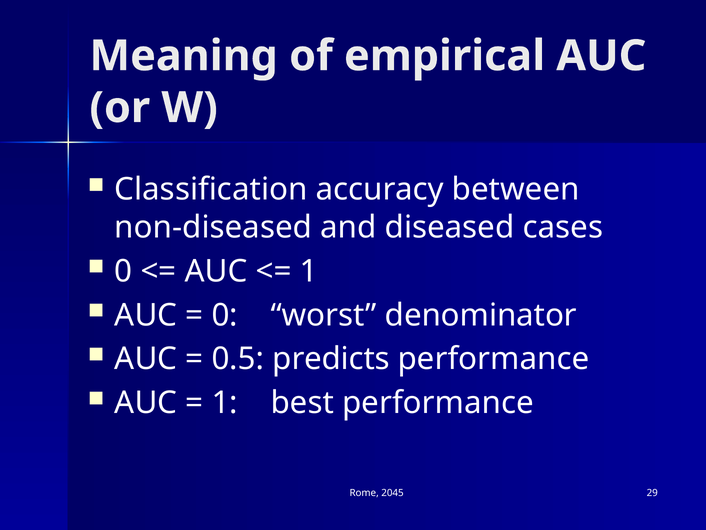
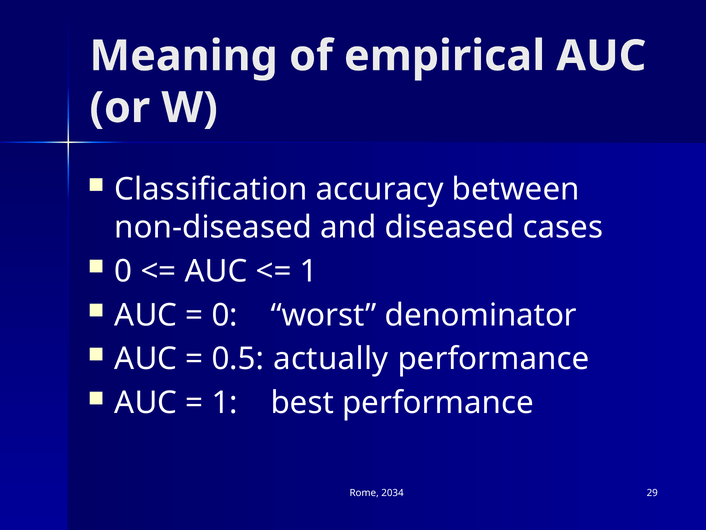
predicts: predicts -> actually
2045: 2045 -> 2034
